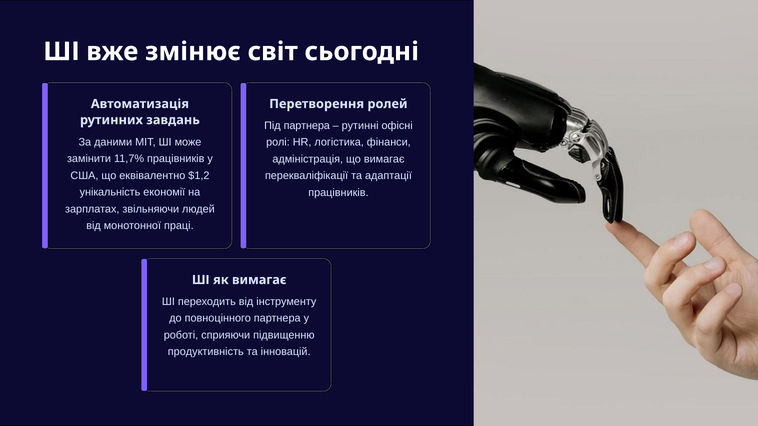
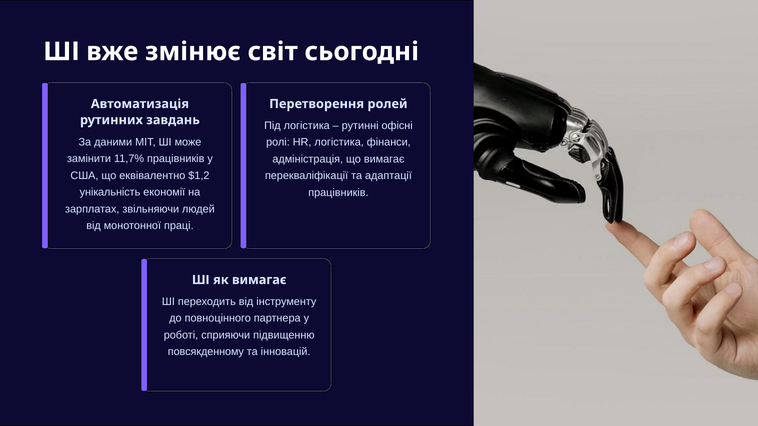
Під партнера: партнера -> логістика
продуктивність: продуктивність -> повсякденному
